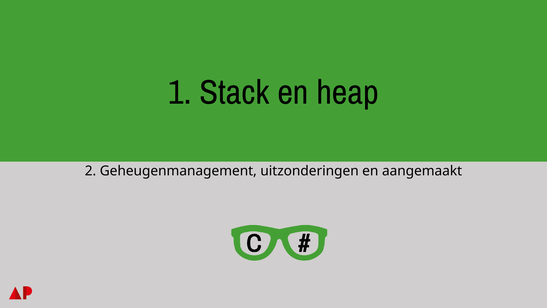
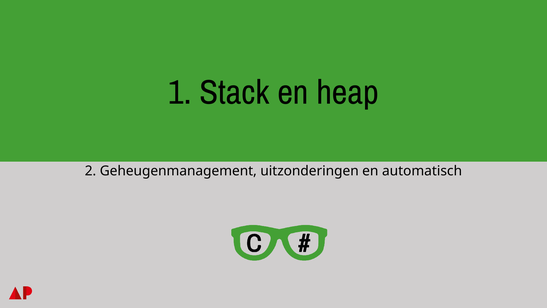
aangemaakt: aangemaakt -> automatisch
